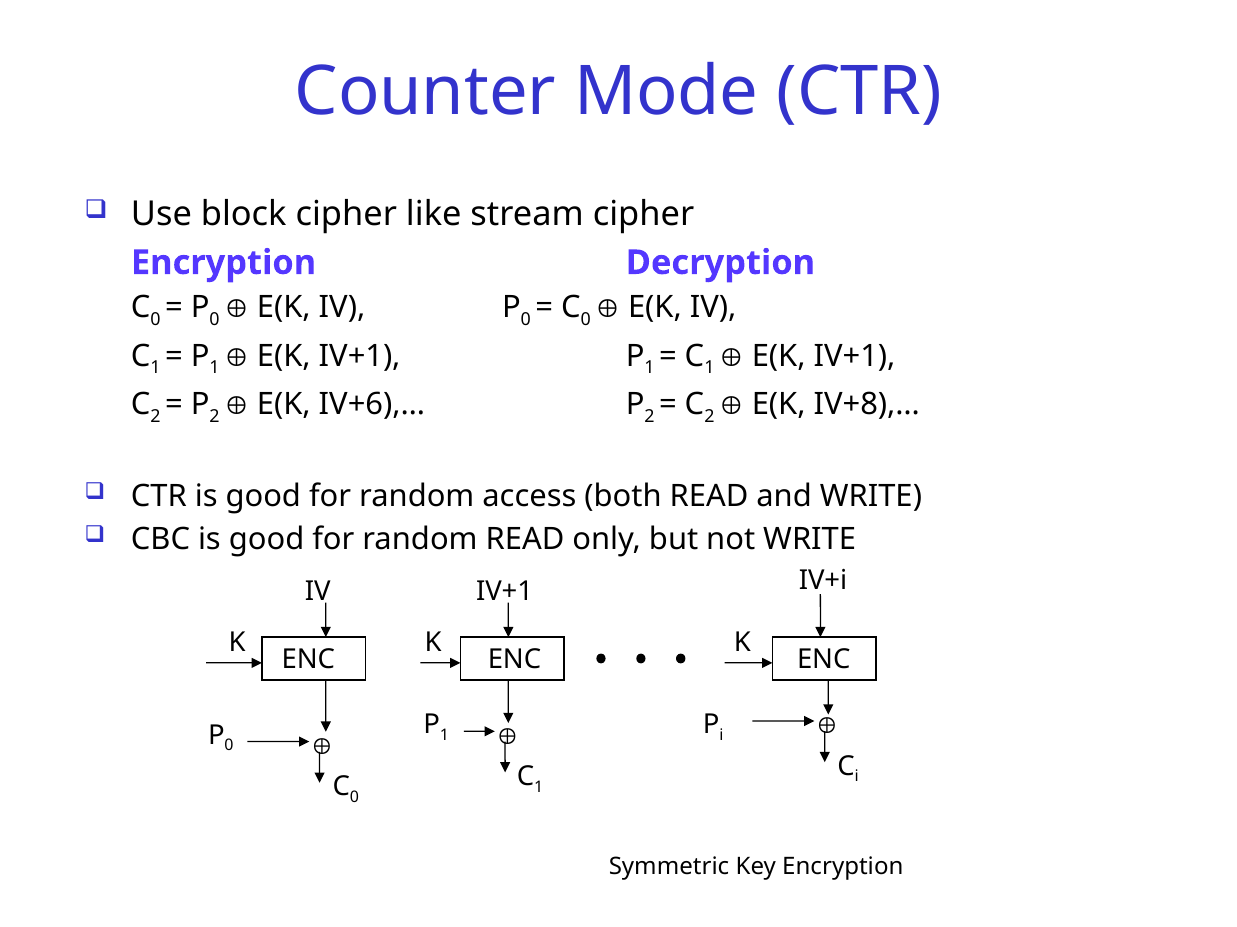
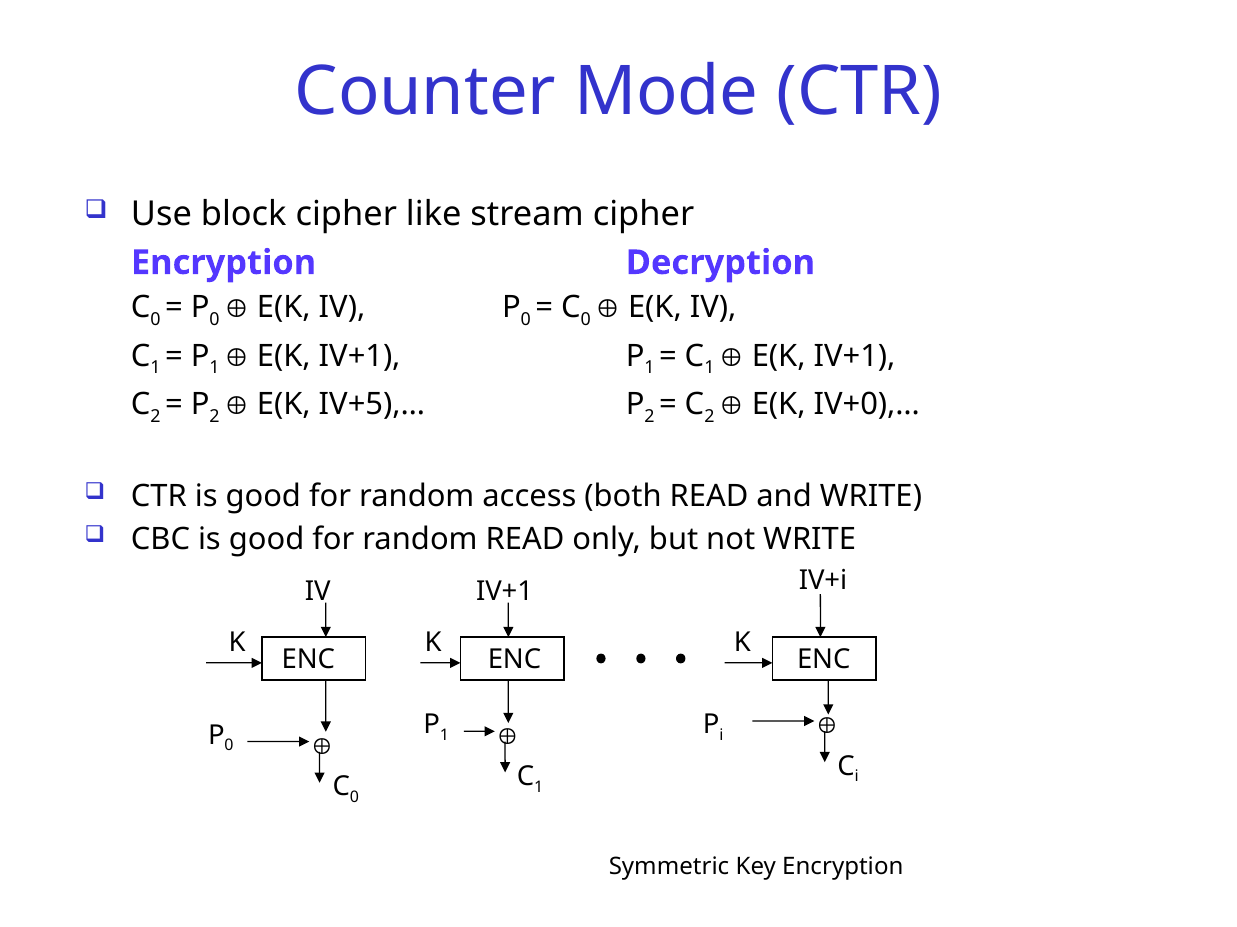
IV+6),…: IV+6),… -> IV+5),…
IV+8),…: IV+8),… -> IV+0),…
